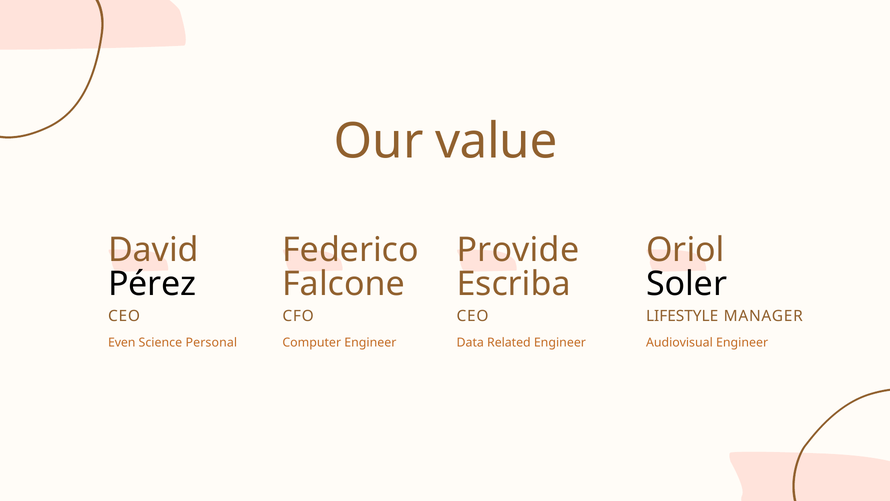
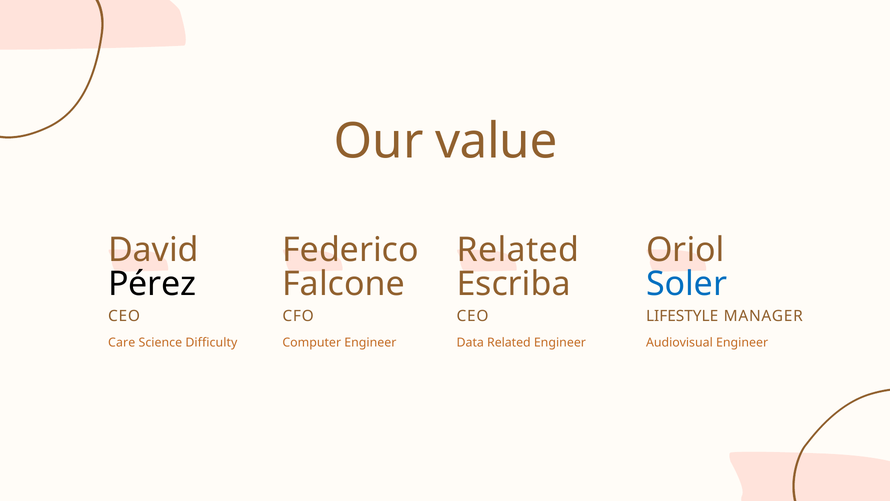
Provide at (518, 250): Provide -> Related
Soler colour: black -> blue
Even: Even -> Care
Personal: Personal -> Difficulty
